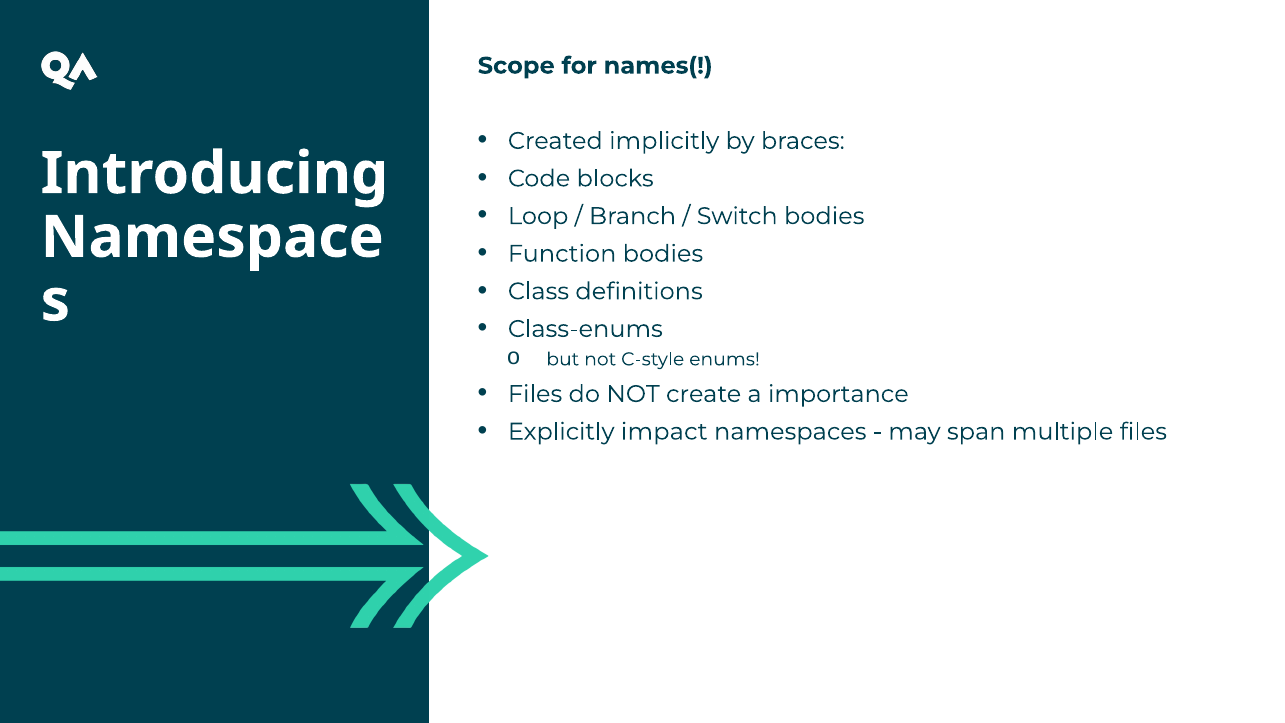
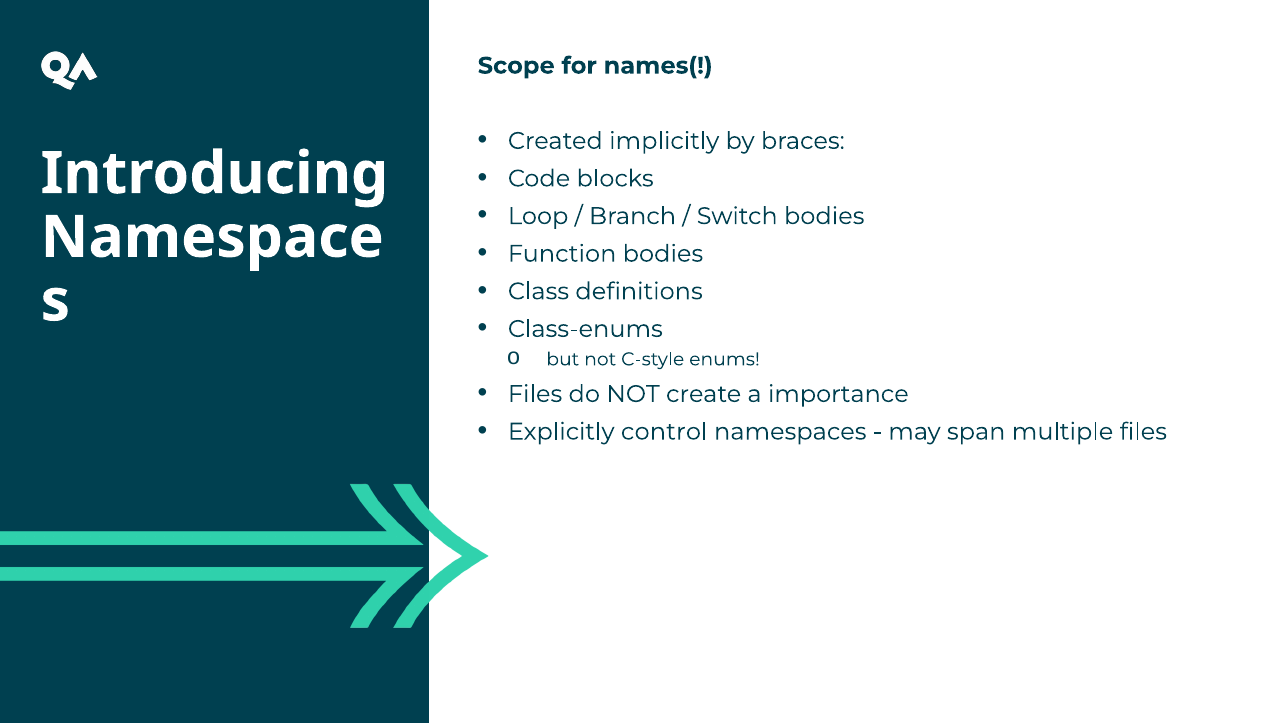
impact: impact -> control
